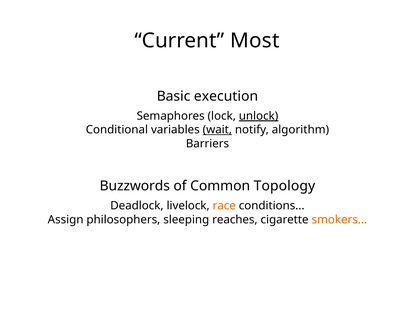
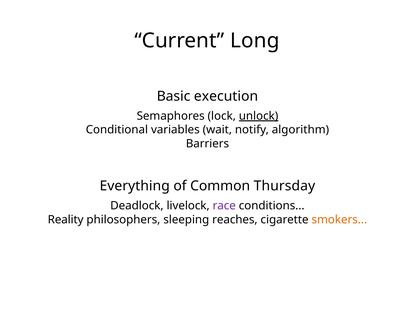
Most: Most -> Long
wait underline: present -> none
Buzzwords: Buzzwords -> Everything
Topology: Topology -> Thursday
race colour: orange -> purple
Assign: Assign -> Reality
